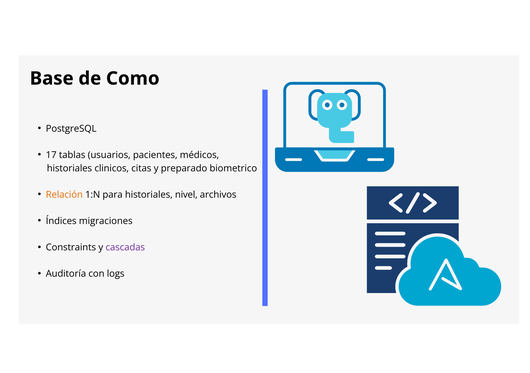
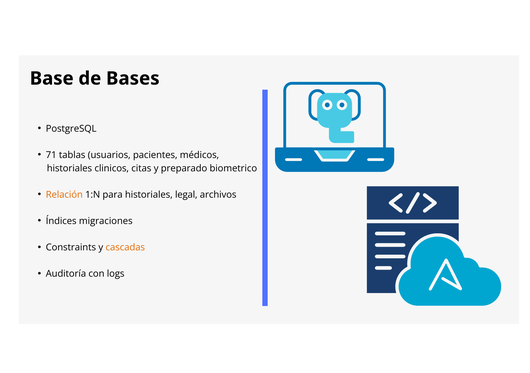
Como: Como -> Bases
17: 17 -> 71
nivel: nivel -> legal
cascadas colour: purple -> orange
